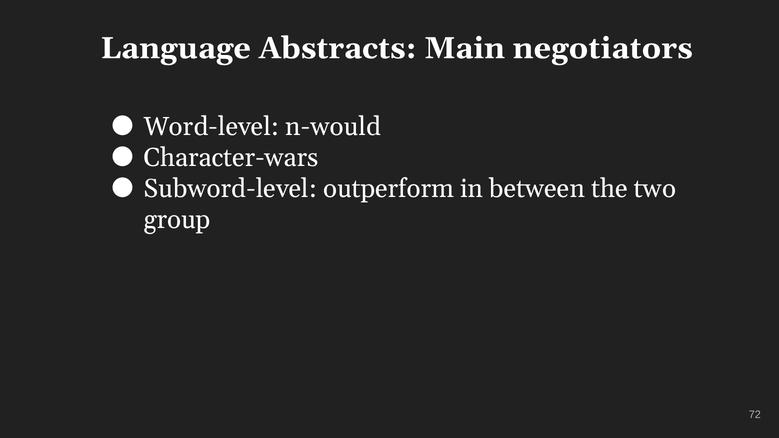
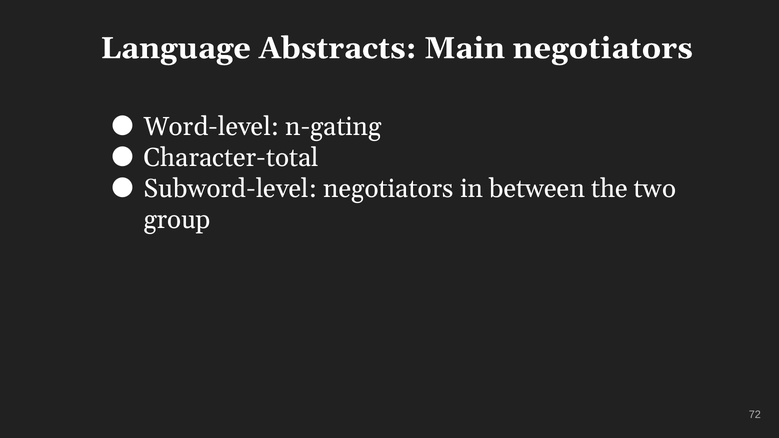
n-would: n-would -> n-gating
Character-wars: Character-wars -> Character-total
Subword-level outperform: outperform -> negotiators
